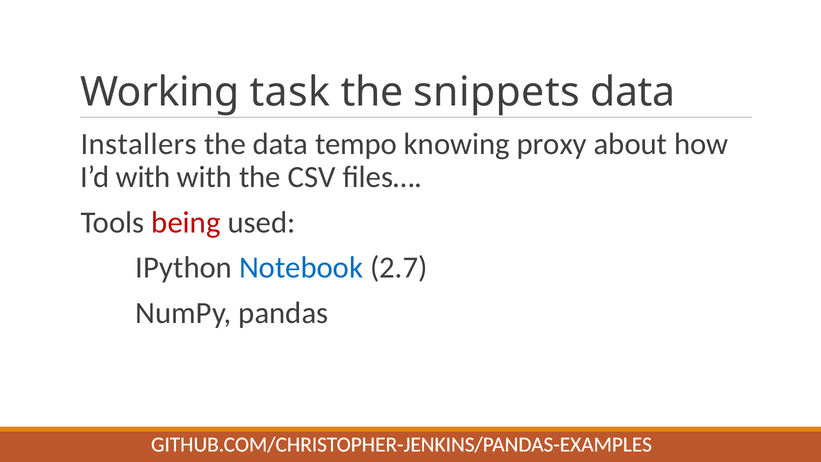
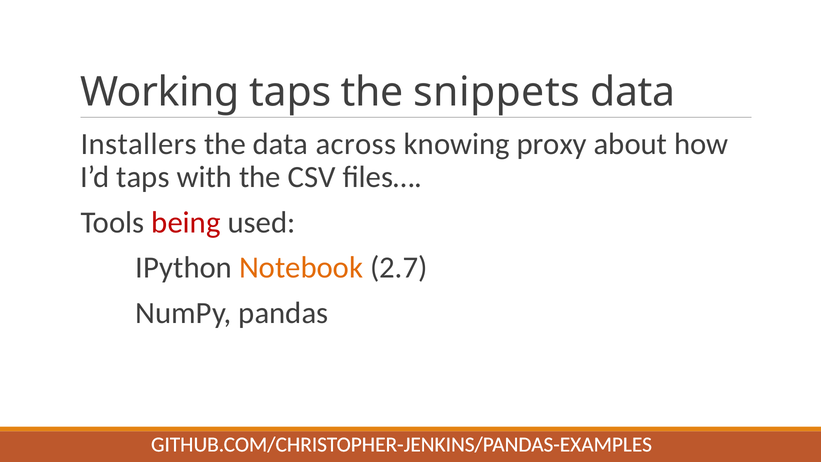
Working task: task -> taps
tempo: tempo -> across
I’d with: with -> taps
Notebook colour: blue -> orange
